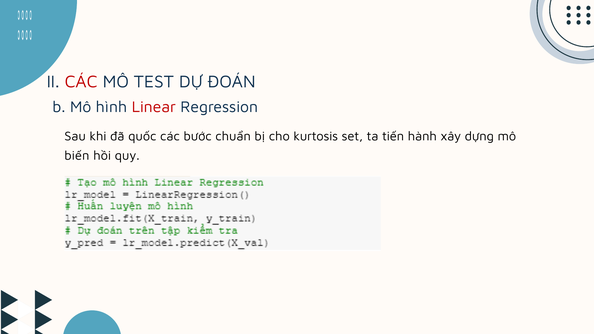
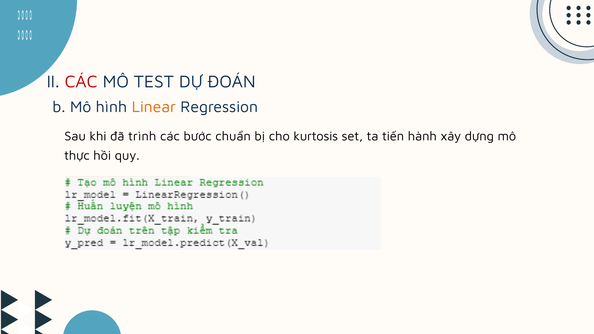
Linear colour: red -> orange
quốc: quốc -> trình
biến: biến -> thực
